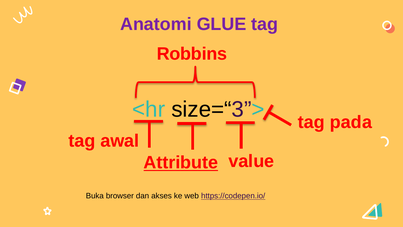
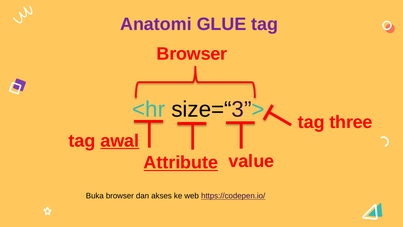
Robbins at (192, 54): Robbins -> Browser
pada: pada -> three
awal underline: none -> present
